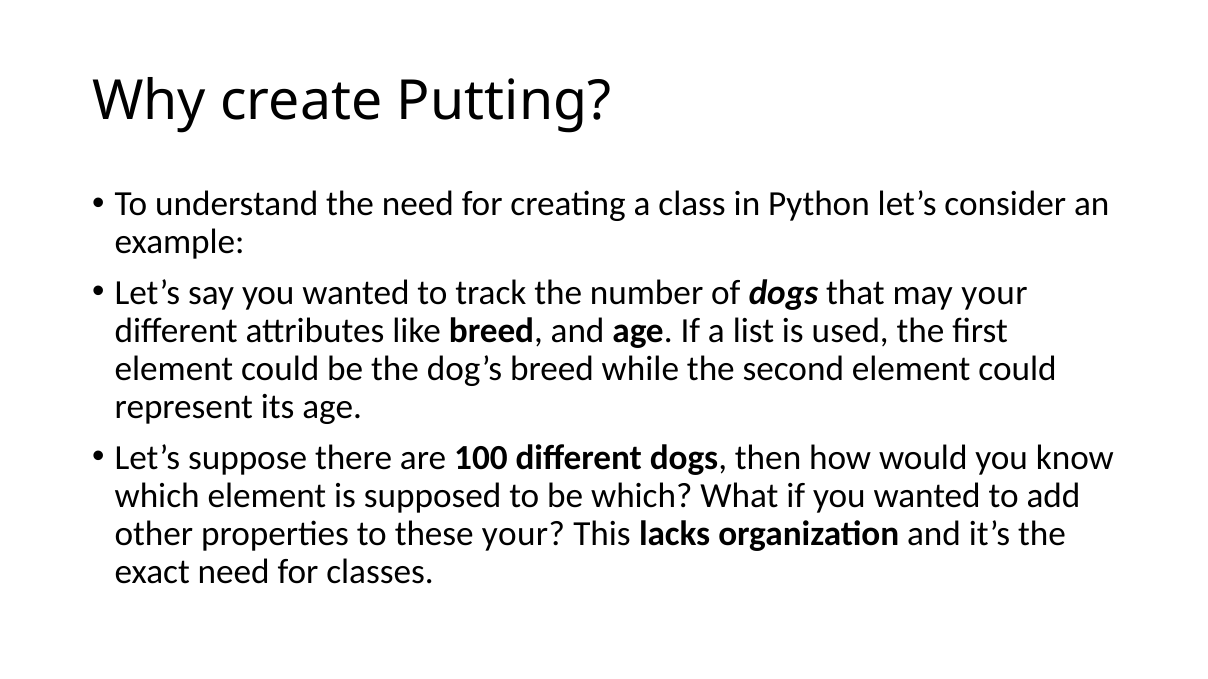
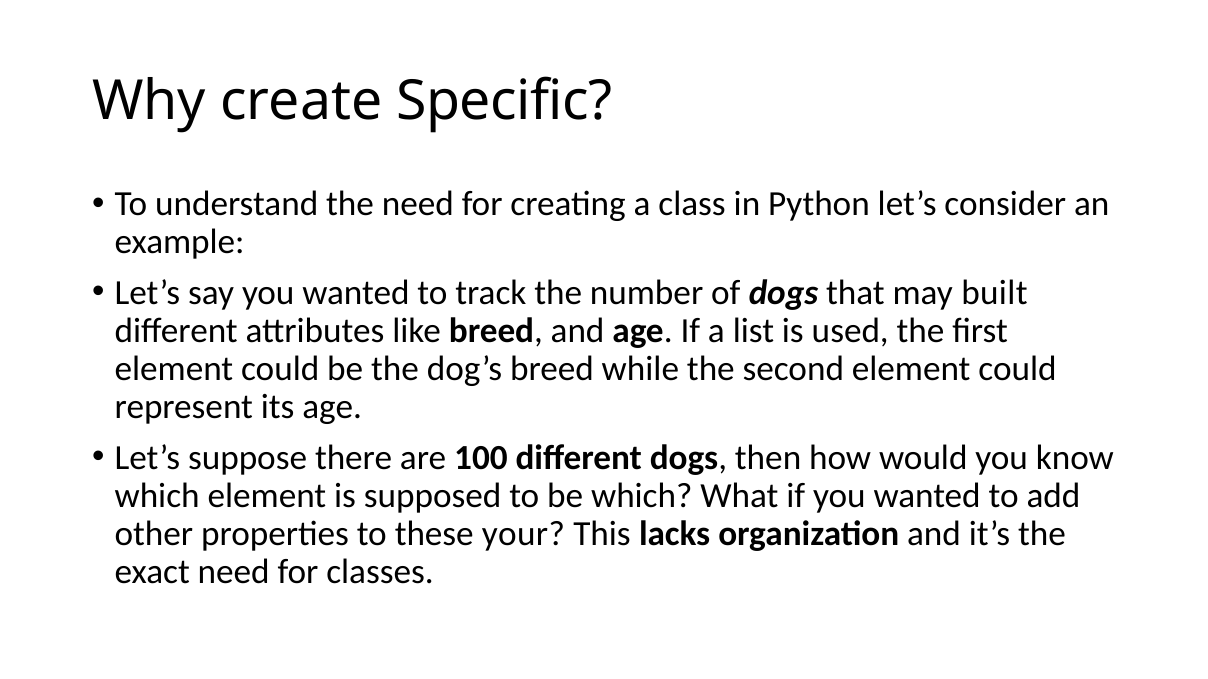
Putting: Putting -> Specific
may your: your -> built
